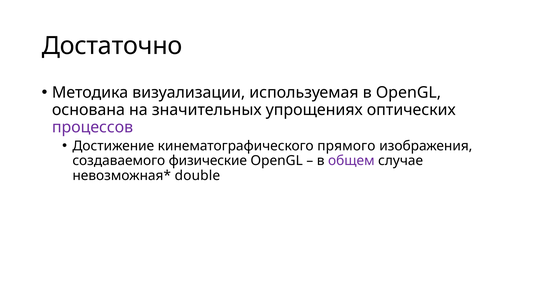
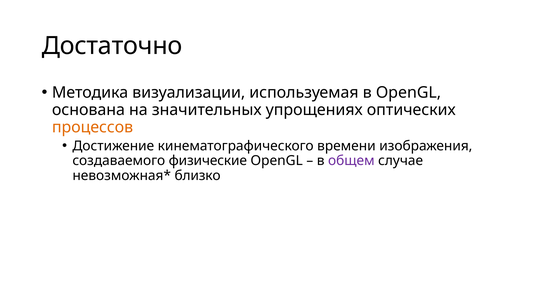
процессов colour: purple -> orange
прямого: прямого -> времени
double: double -> близко
